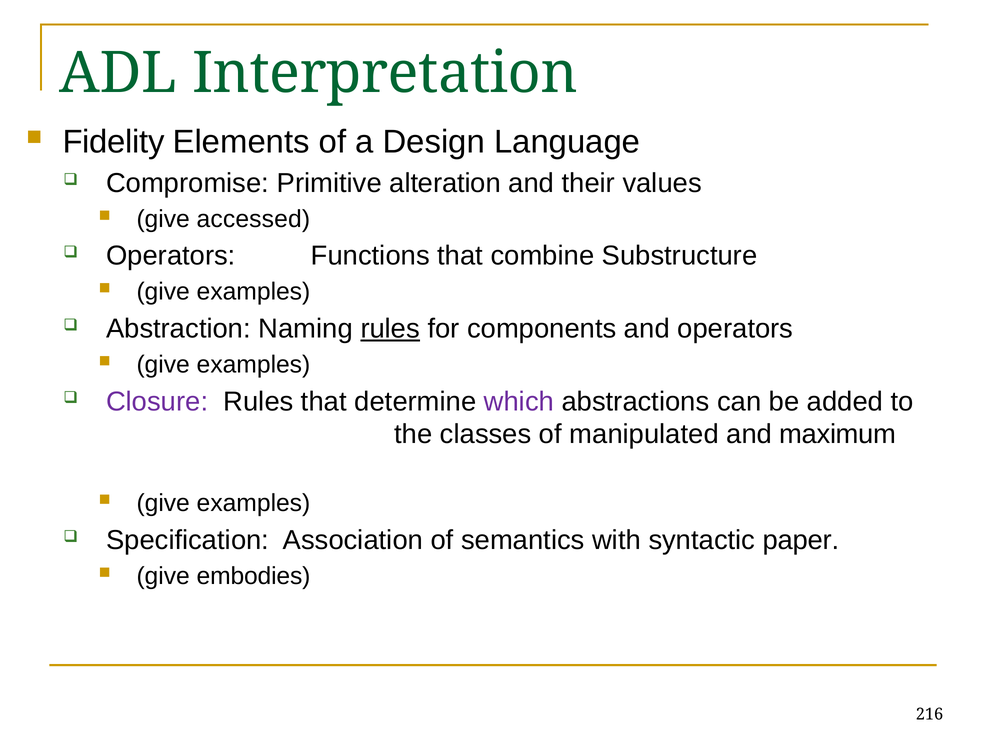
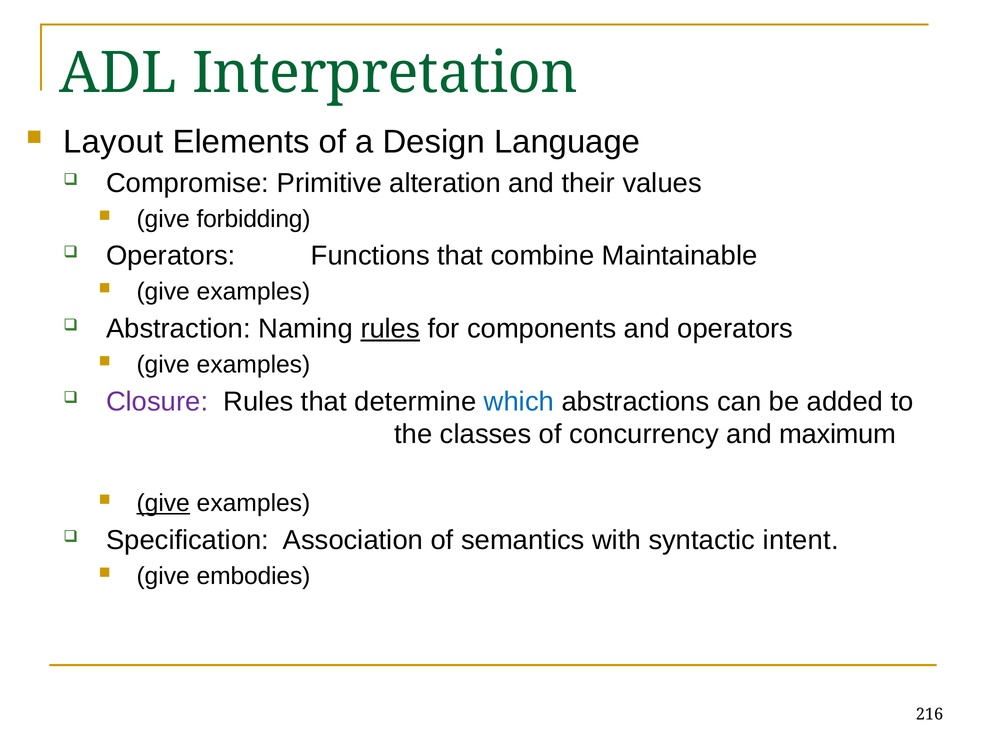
Fidelity: Fidelity -> Layout
accessed: accessed -> forbidding
Substructure: Substructure -> Maintainable
which colour: purple -> blue
manipulated: manipulated -> concurrency
give at (163, 504) underline: none -> present
paper: paper -> intent
